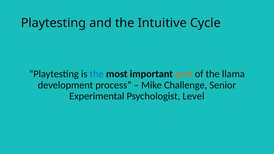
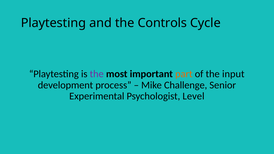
Intuitive: Intuitive -> Controls
the at (97, 74) colour: blue -> purple
llama: llama -> input
